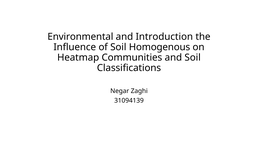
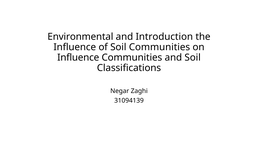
Soil Homogenous: Homogenous -> Communities
Heatmap at (78, 58): Heatmap -> Influence
